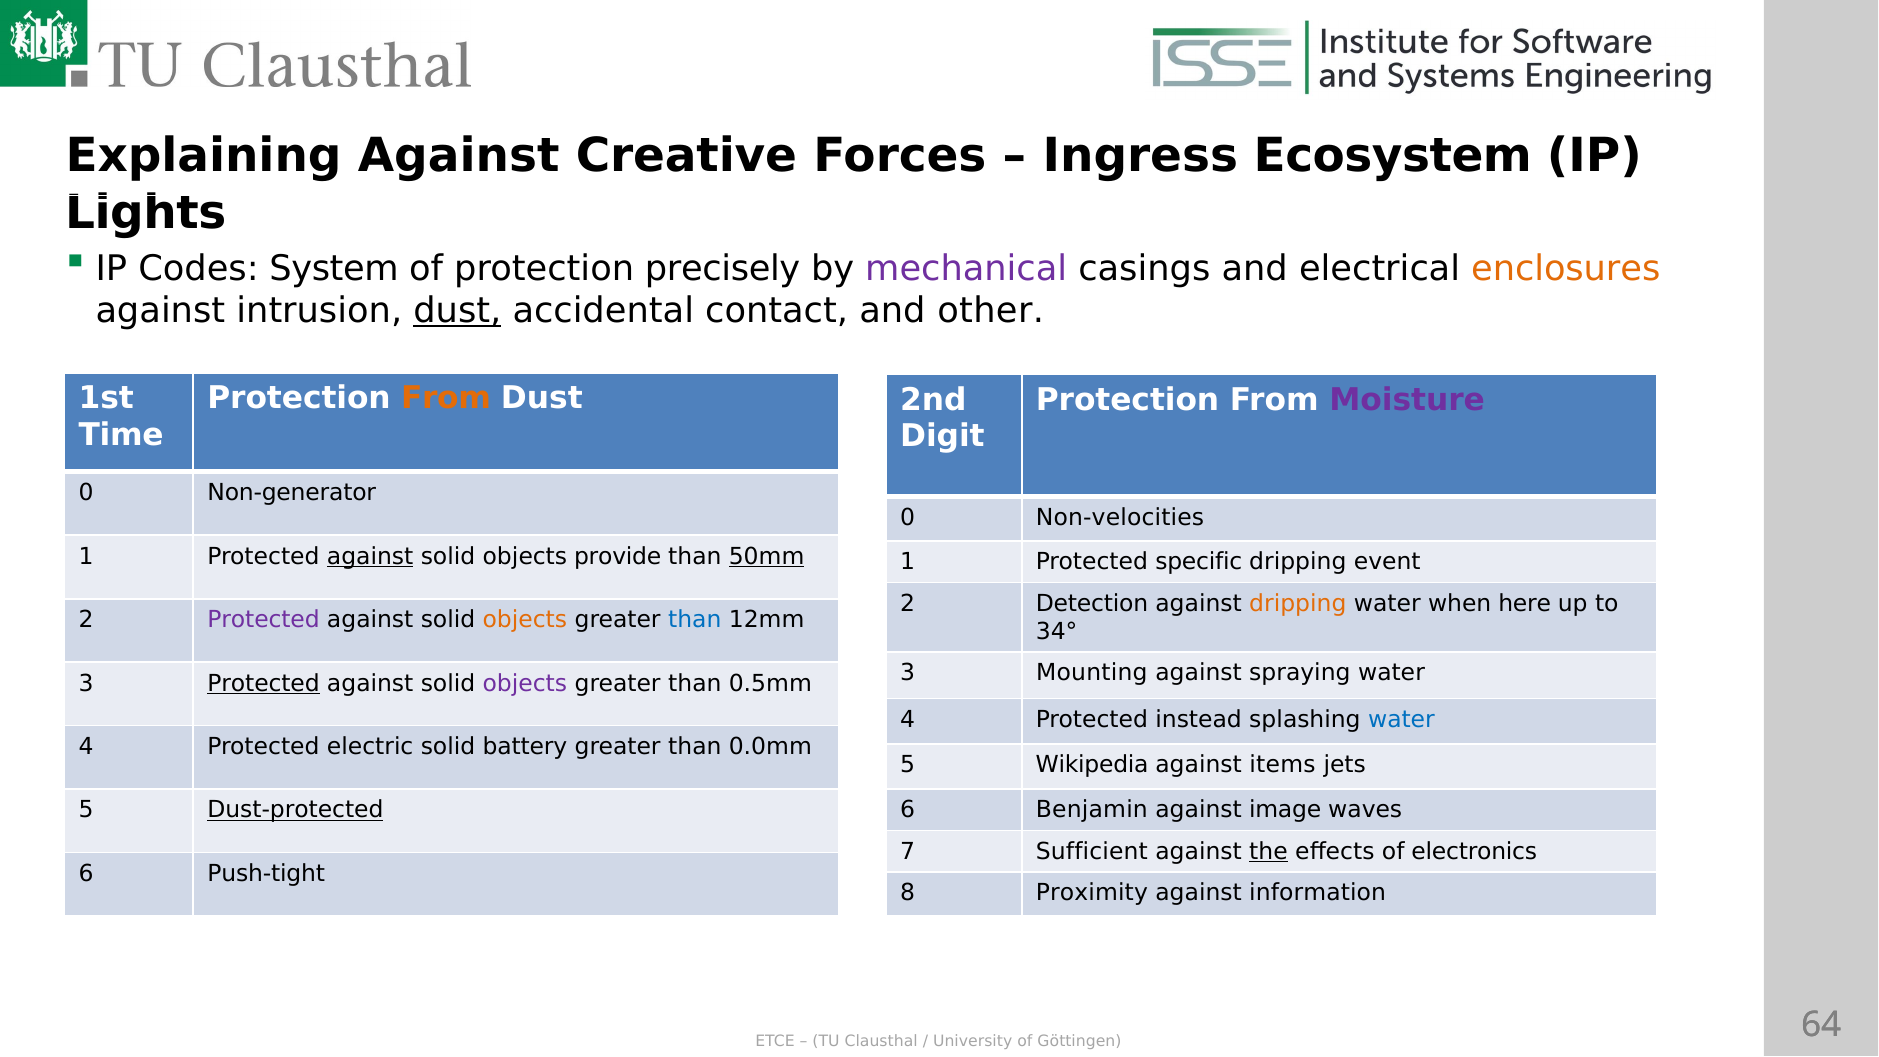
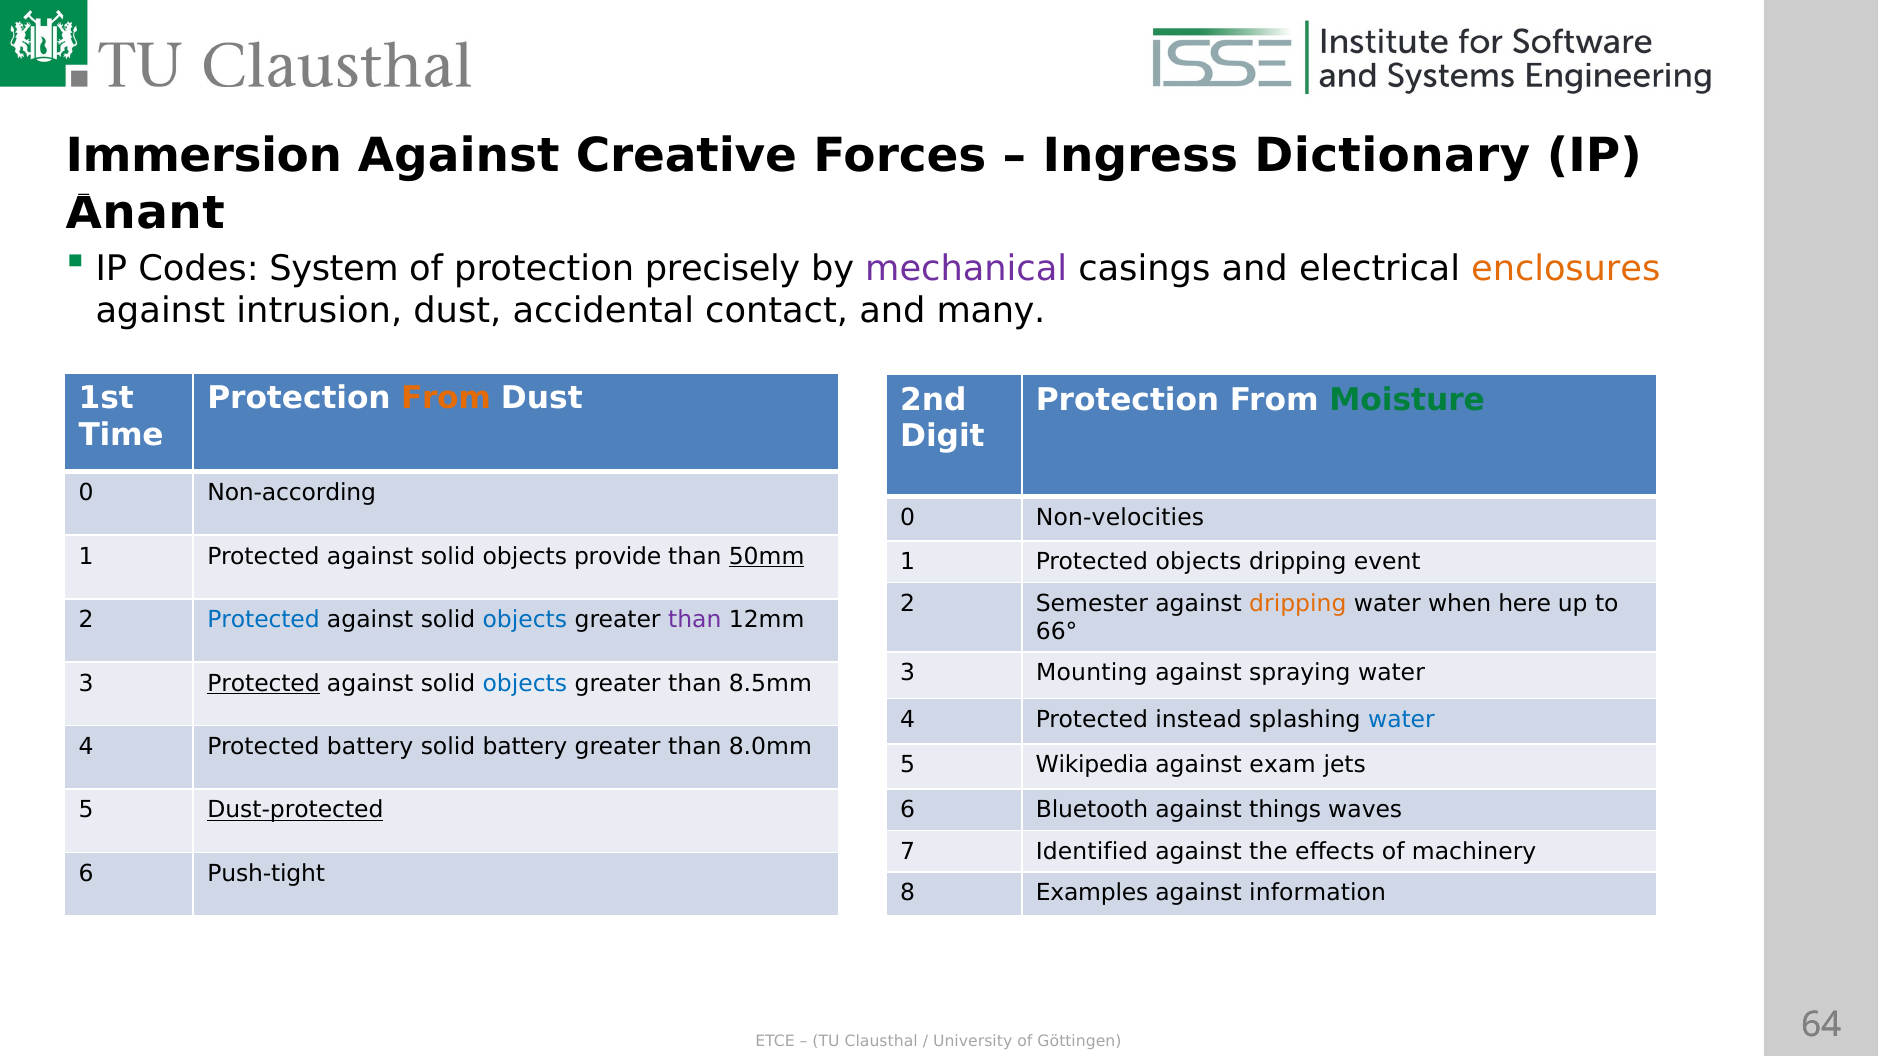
Explaining: Explaining -> Immersion
Ecosystem: Ecosystem -> Dictionary
Lights: Lights -> Anant
dust at (457, 311) underline: present -> none
other: other -> many
Moisture colour: purple -> green
Non-generator: Non-generator -> Non-according
against at (370, 556) underline: present -> none
Protected specific: specific -> objects
Detection: Detection -> Semester
Protected at (264, 620) colour: purple -> blue
objects at (525, 620) colour: orange -> blue
than at (695, 620) colour: blue -> purple
34°: 34° -> 66°
objects at (525, 683) colour: purple -> blue
0.5mm: 0.5mm -> 8.5mm
Protected electric: electric -> battery
0.0mm: 0.0mm -> 8.0mm
items: items -> exam
Benjamin: Benjamin -> Bluetooth
image: image -> things
Sufficient: Sufficient -> Identified
the underline: present -> none
electronics: electronics -> machinery
Proximity: Proximity -> Examples
